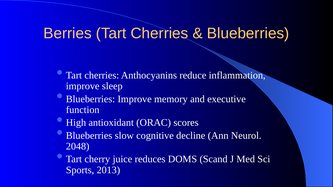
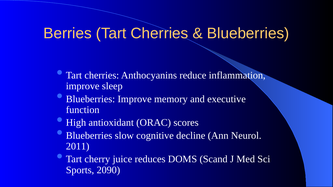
2048: 2048 -> 2011
2013: 2013 -> 2090
